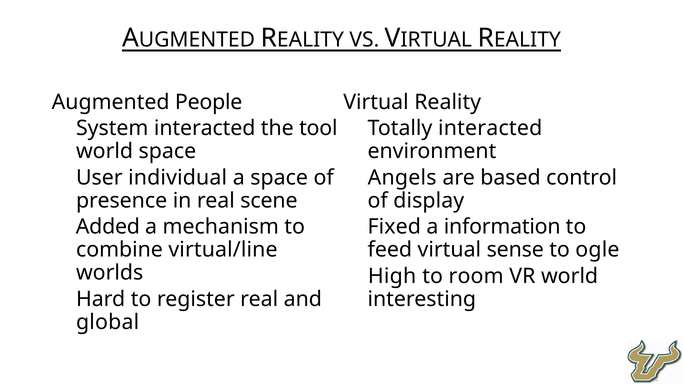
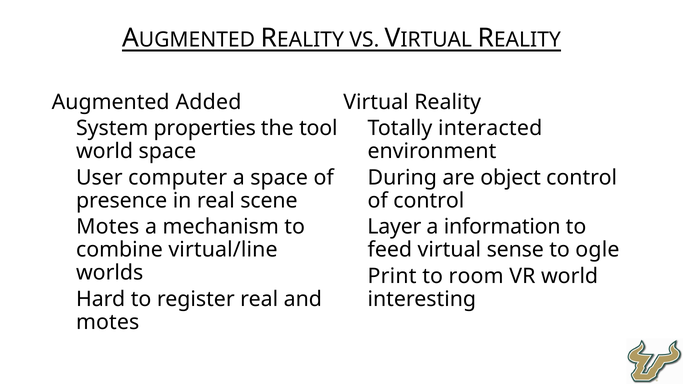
People: People -> Added
System interacted: interacted -> properties
individual: individual -> computer
Angels: Angels -> During
based: based -> object
of display: display -> control
Added at (108, 227): Added -> Motes
Fixed: Fixed -> Layer
High: High -> Print
global at (108, 322): global -> motes
